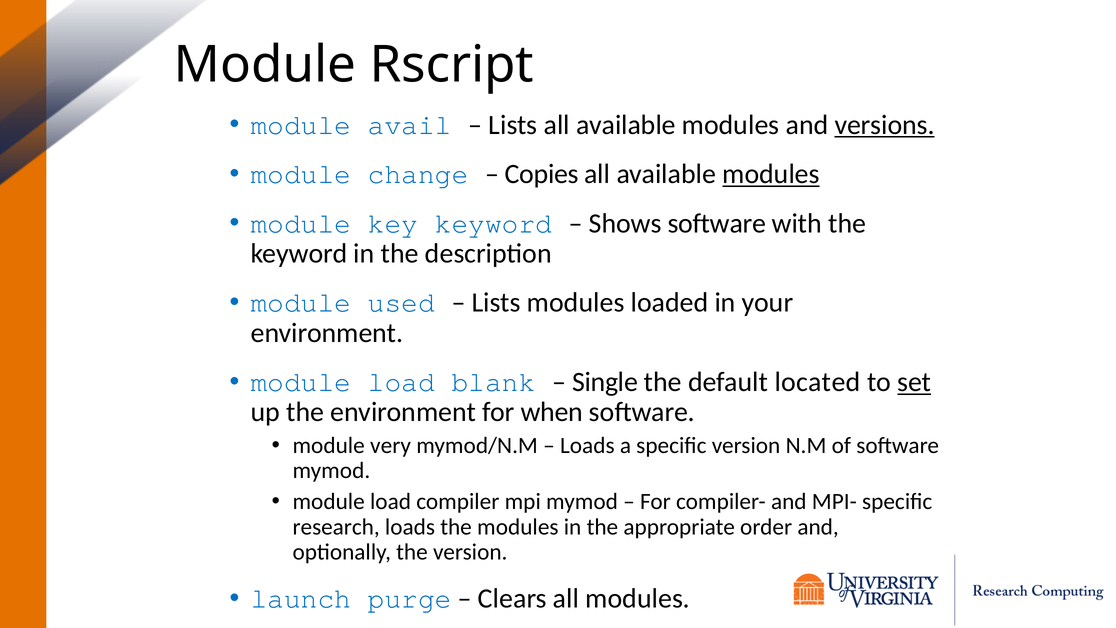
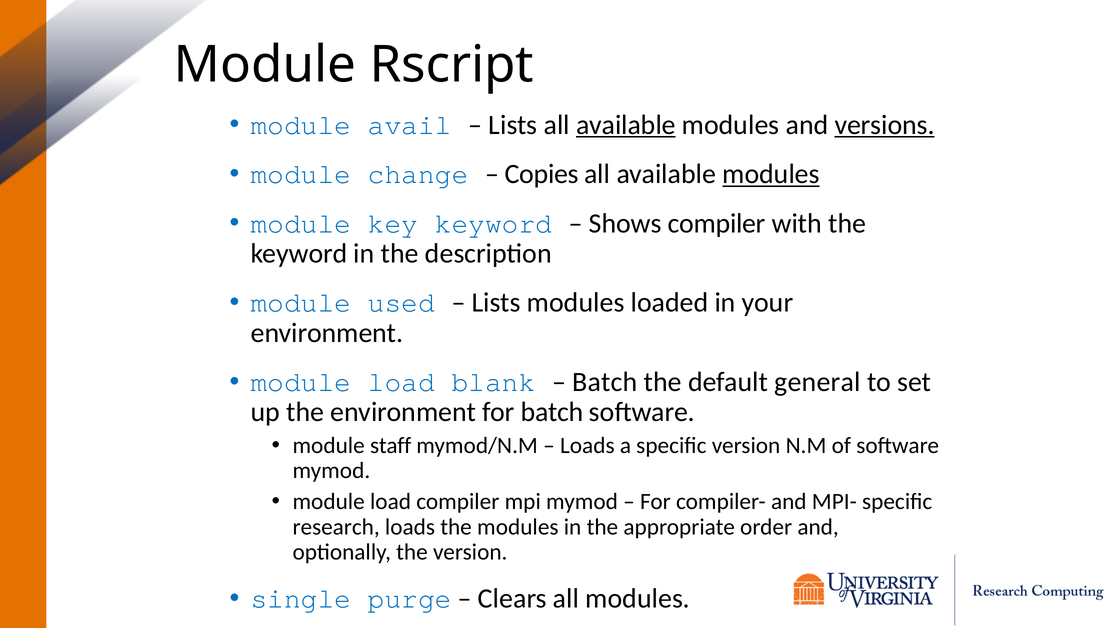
available at (626, 125) underline: none -> present
Shows software: software -> compiler
Single at (605, 382): Single -> Batch
located: located -> general
set underline: present -> none
for when: when -> batch
very: very -> staff
launch: launch -> single
